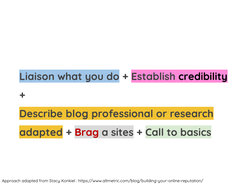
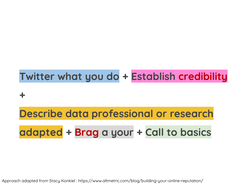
Liaison: Liaison -> Twitter
credibility colour: black -> red
blog: blog -> data
sites: sites -> your
